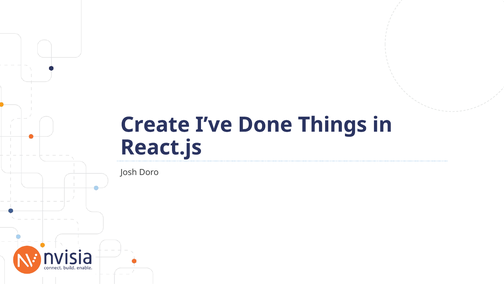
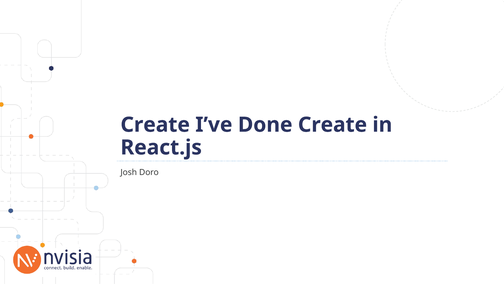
Done Things: Things -> Create
